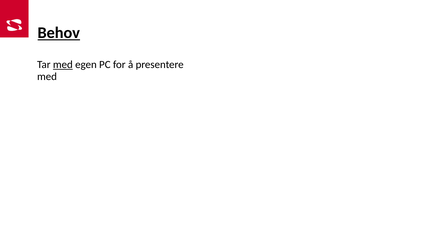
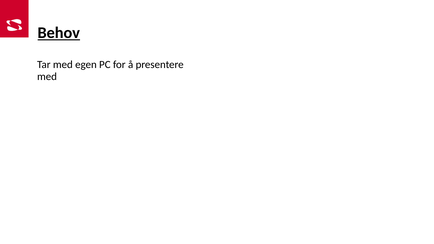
med at (63, 65) underline: present -> none
